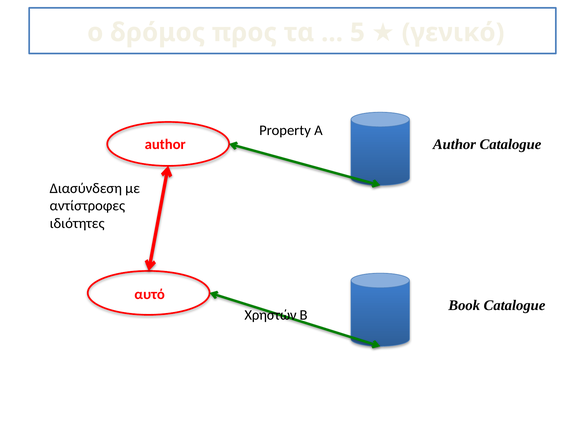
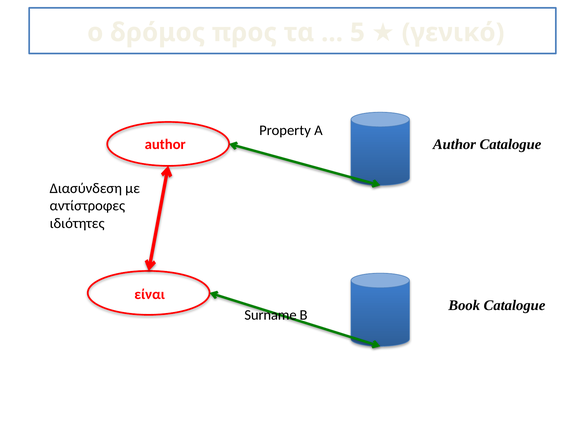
αυτό: αυτό -> είναι
Χρηστών: Χρηστών -> Surname
